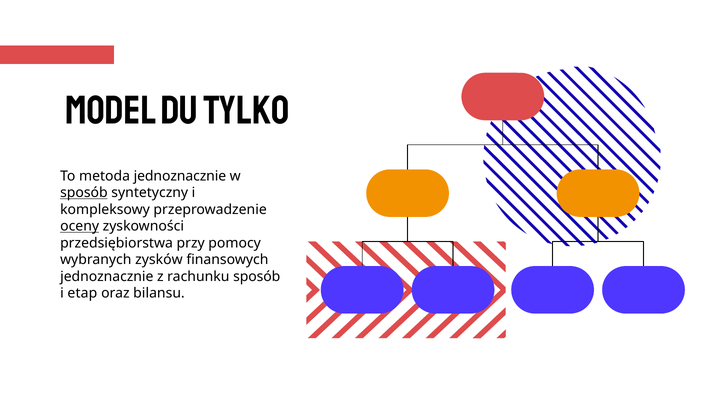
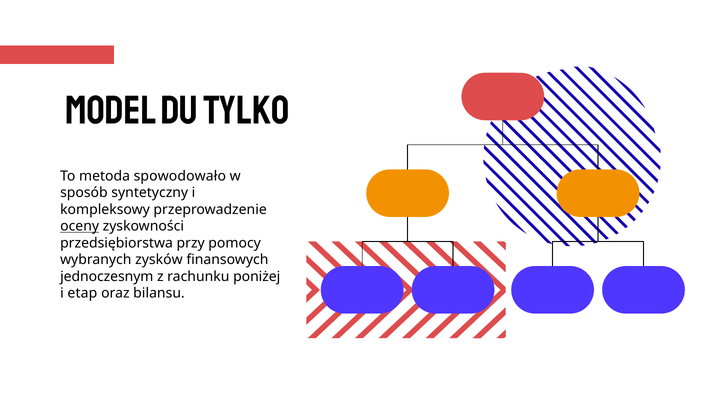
metoda jednoznacznie: jednoznacznie -> spowodowało
sposób at (84, 193) underline: present -> none
jednoznacznie at (107, 277): jednoznacznie -> jednoczesnym
rachunku sposób: sposób -> poniżej
